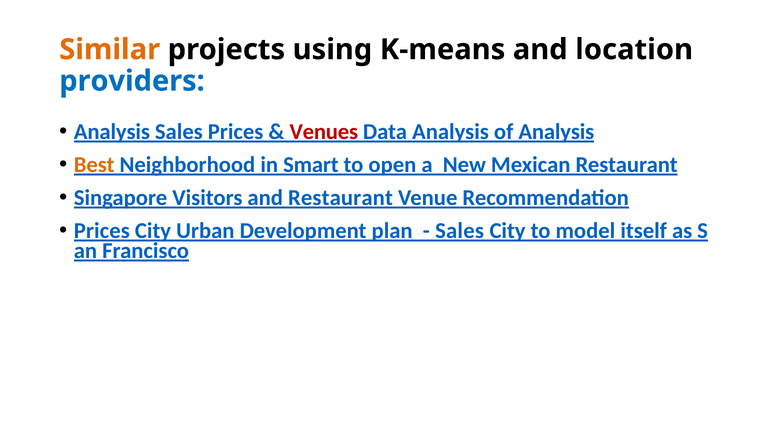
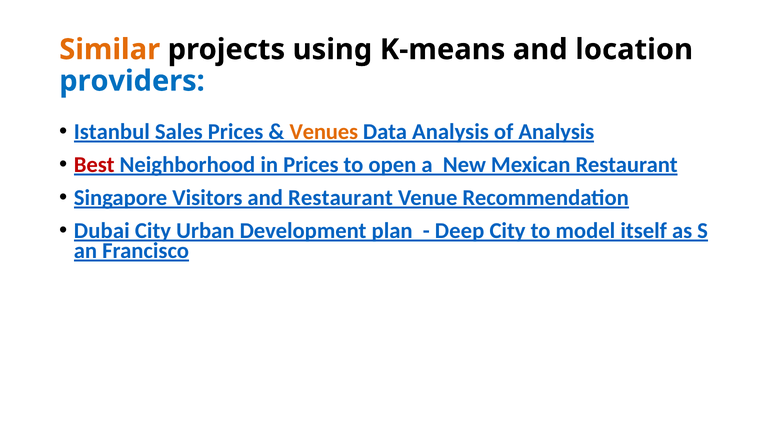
Analysis at (112, 132): Analysis -> Istanbul
Venues colour: red -> orange
Best colour: orange -> red
in Smart: Smart -> Prices
Prices at (102, 231): Prices -> Dubai
Sales at (460, 231): Sales -> Deep
